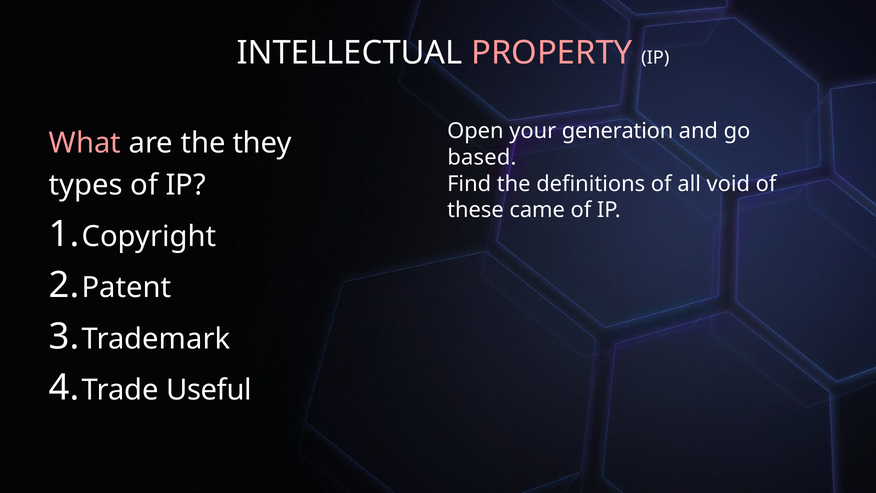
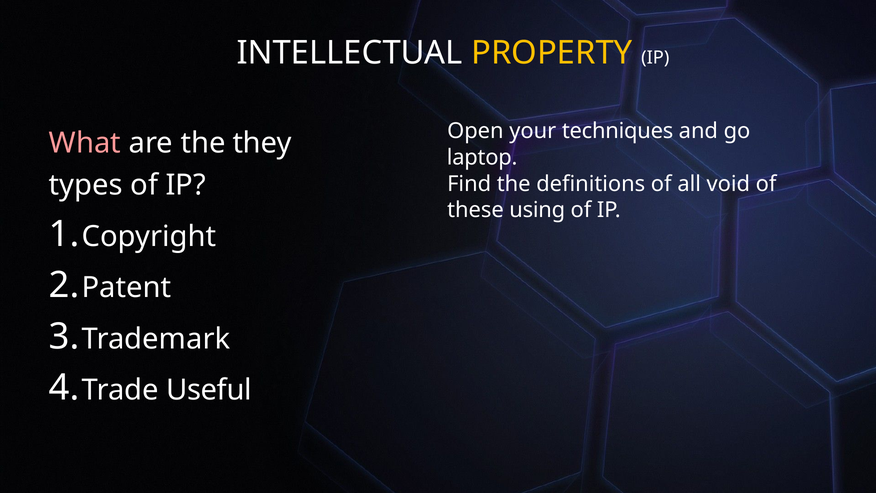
PROPERTY colour: pink -> yellow
generation: generation -> techniques
based: based -> laptop
came: came -> using
